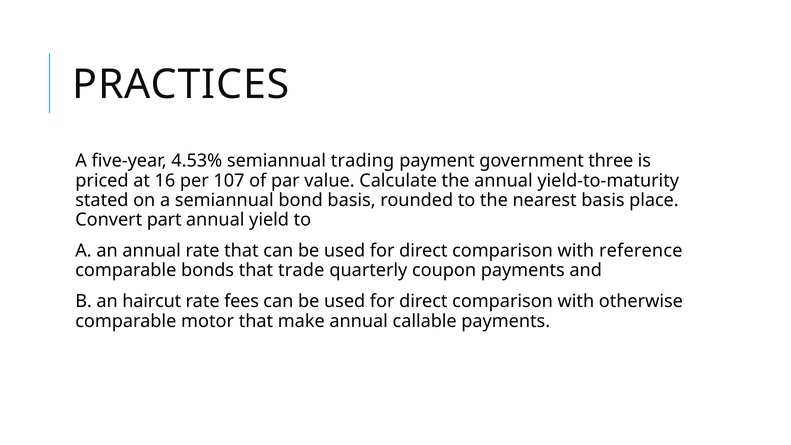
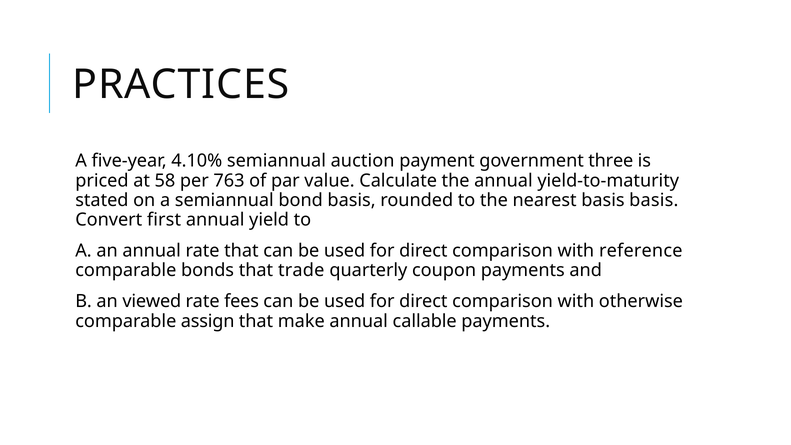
4.53%: 4.53% -> 4.10%
trading: trading -> auction
16: 16 -> 58
107: 107 -> 763
basis place: place -> basis
part: part -> first
haircut: haircut -> viewed
motor: motor -> assign
